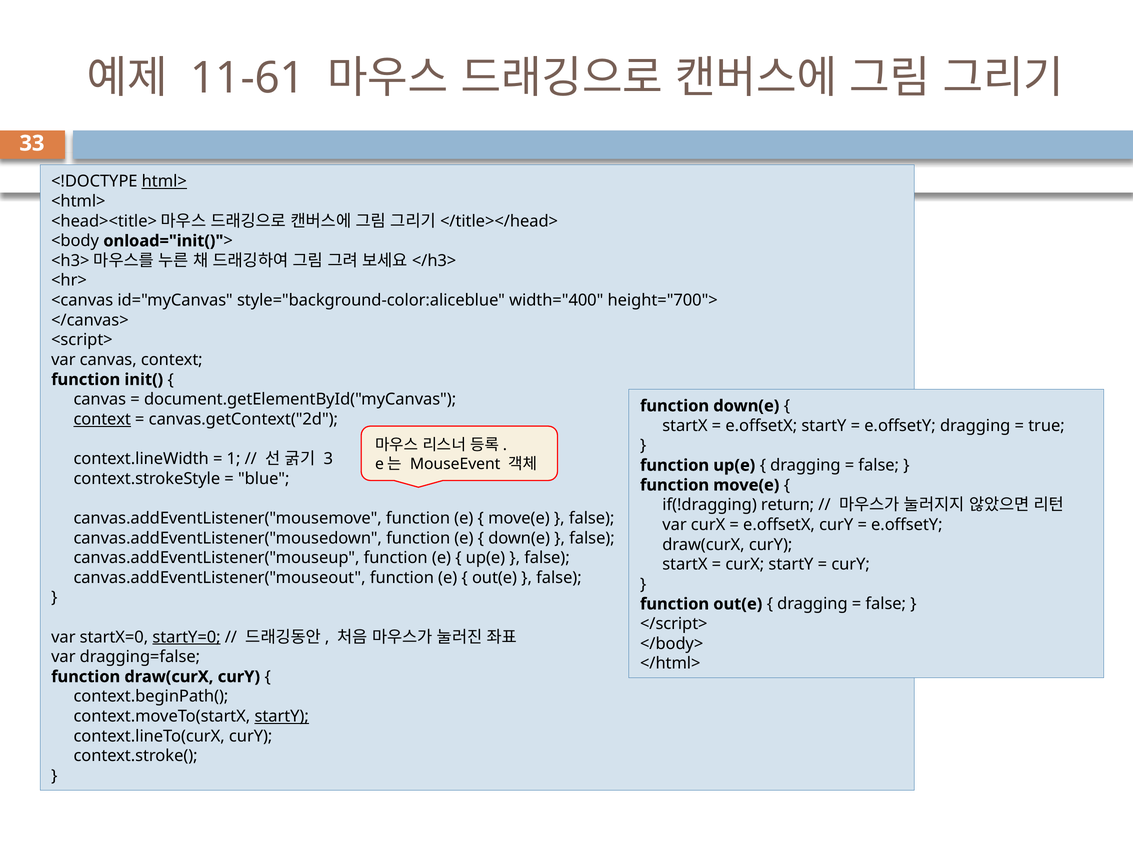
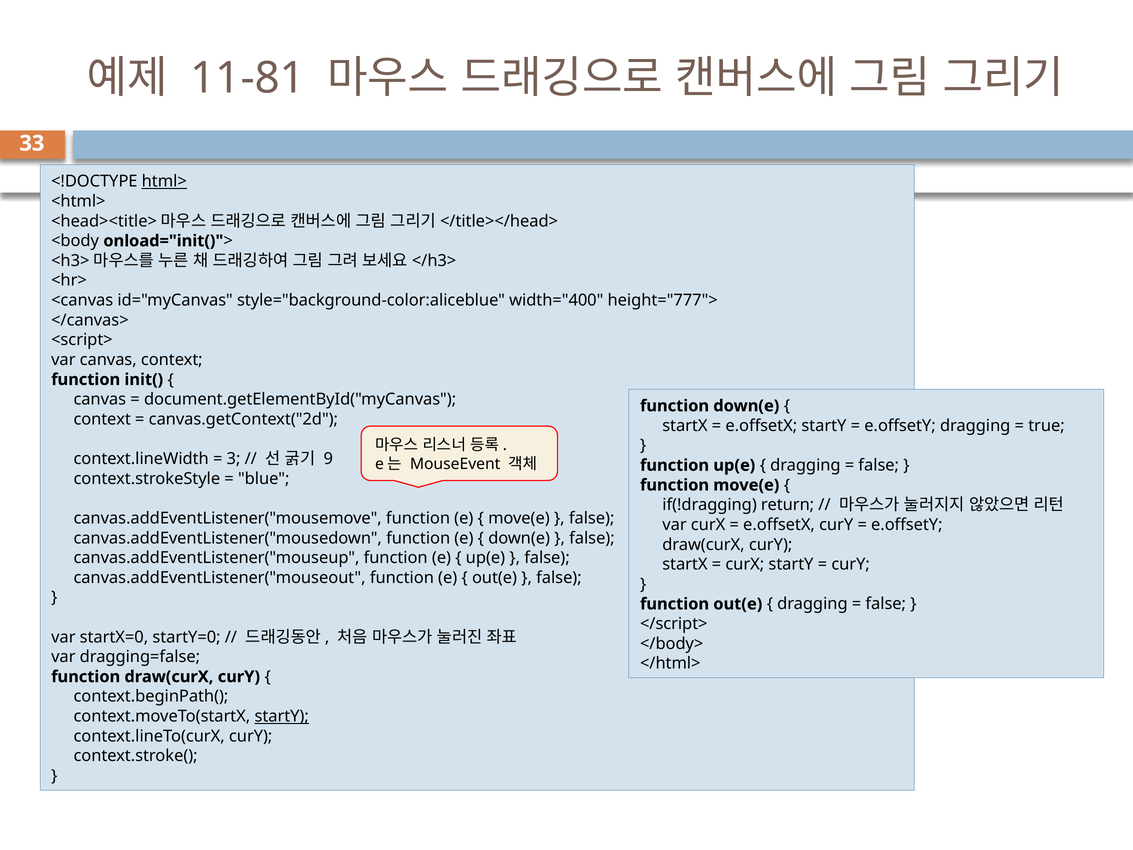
11-61: 11-61 -> 11-81
height="700">: height="700"> -> height="777">
context at (102, 419) underline: present -> none
1: 1 -> 3
3: 3 -> 9
startY=0 underline: present -> none
